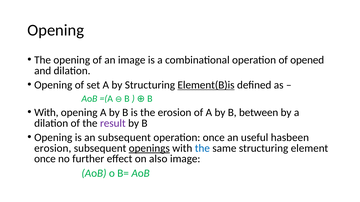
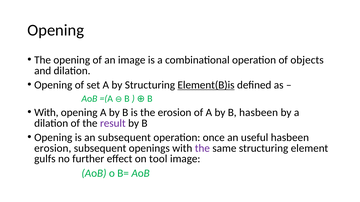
opened: opened -> objects
B between: between -> hasbeen
openings underline: present -> none
the at (202, 149) colour: blue -> purple
once at (45, 159): once -> gulfs
also: also -> tool
